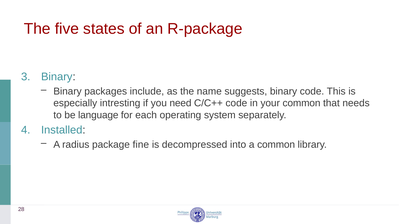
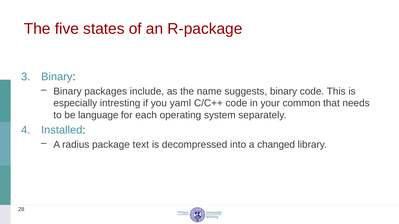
need: need -> yaml
fine: fine -> text
a common: common -> changed
